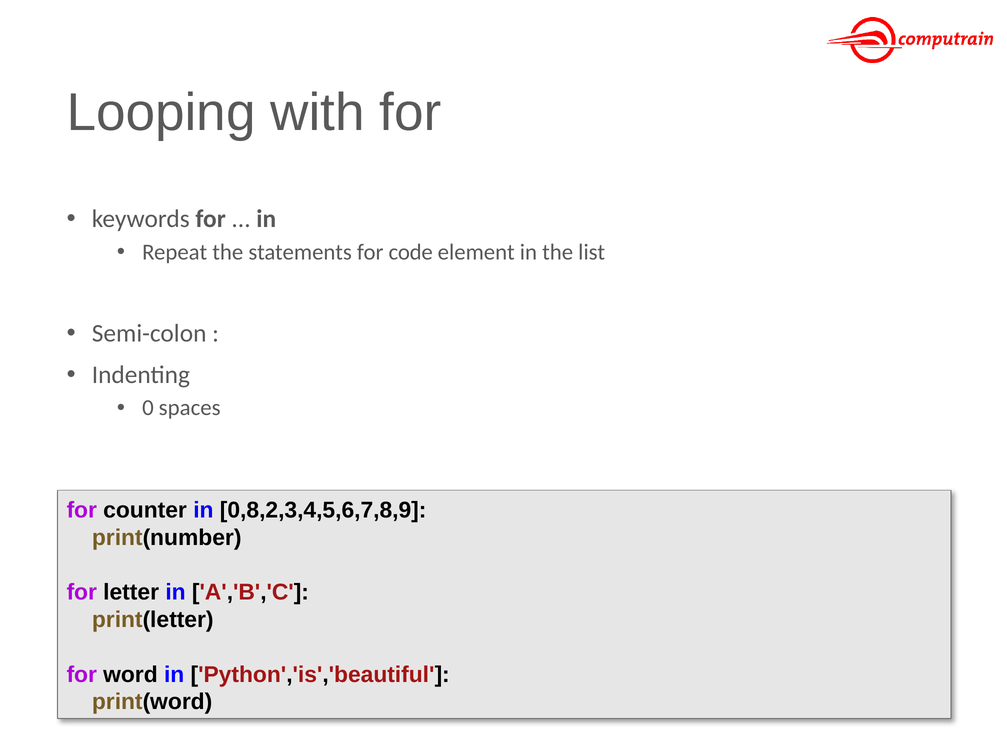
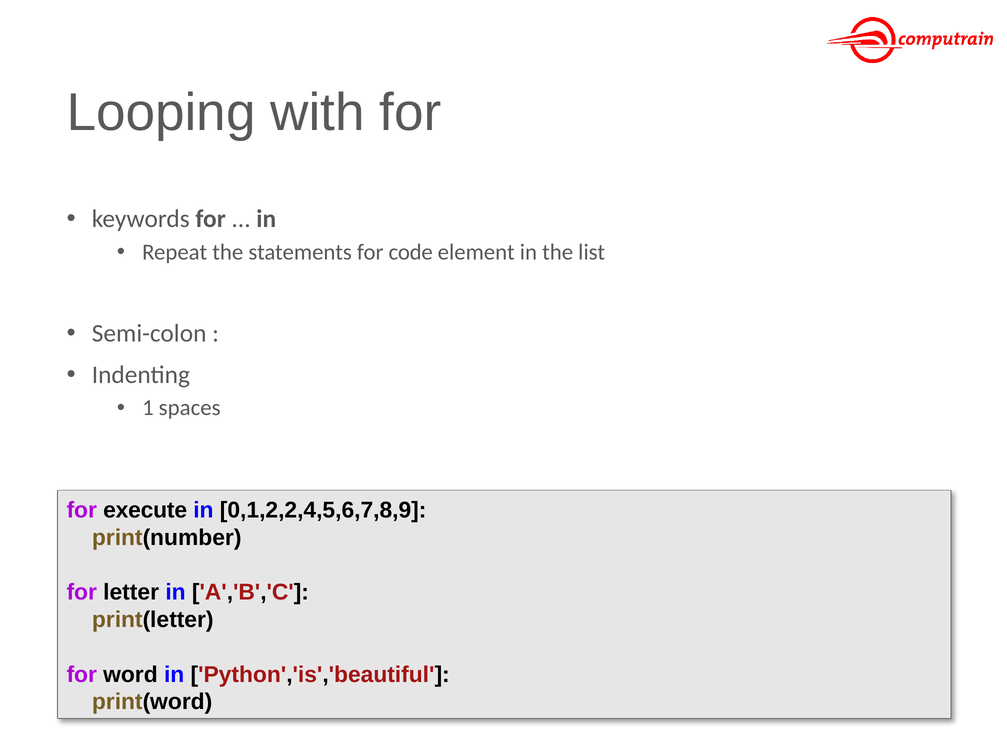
0: 0 -> 1
counter: counter -> execute
0,8,2,3,4,5,6,7,8,9: 0,8,2,3,4,5,6,7,8,9 -> 0,1,2,2,4,5,6,7,8,9
